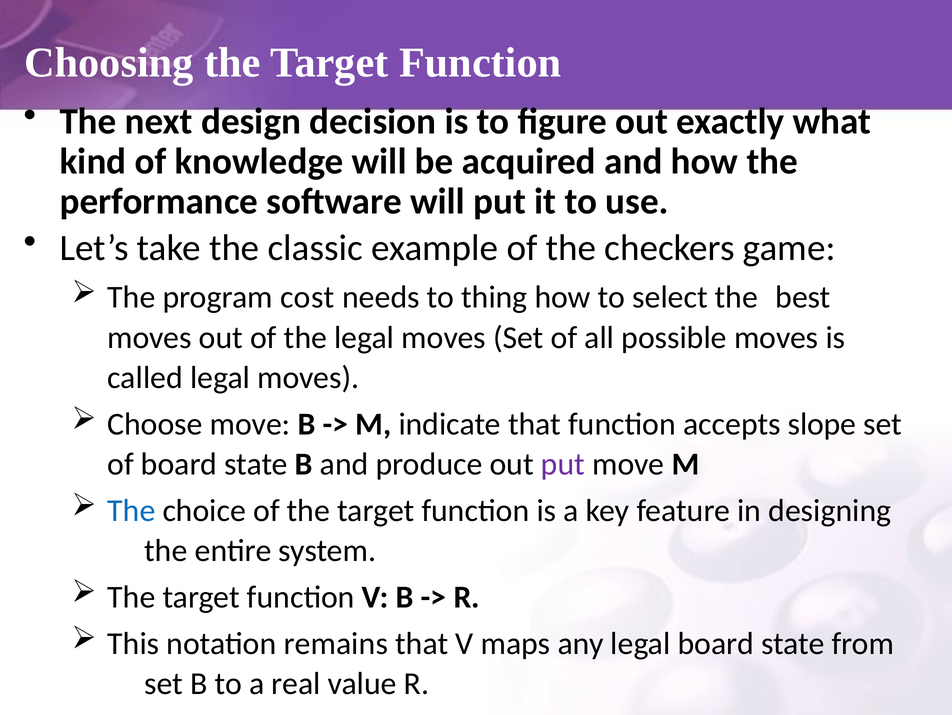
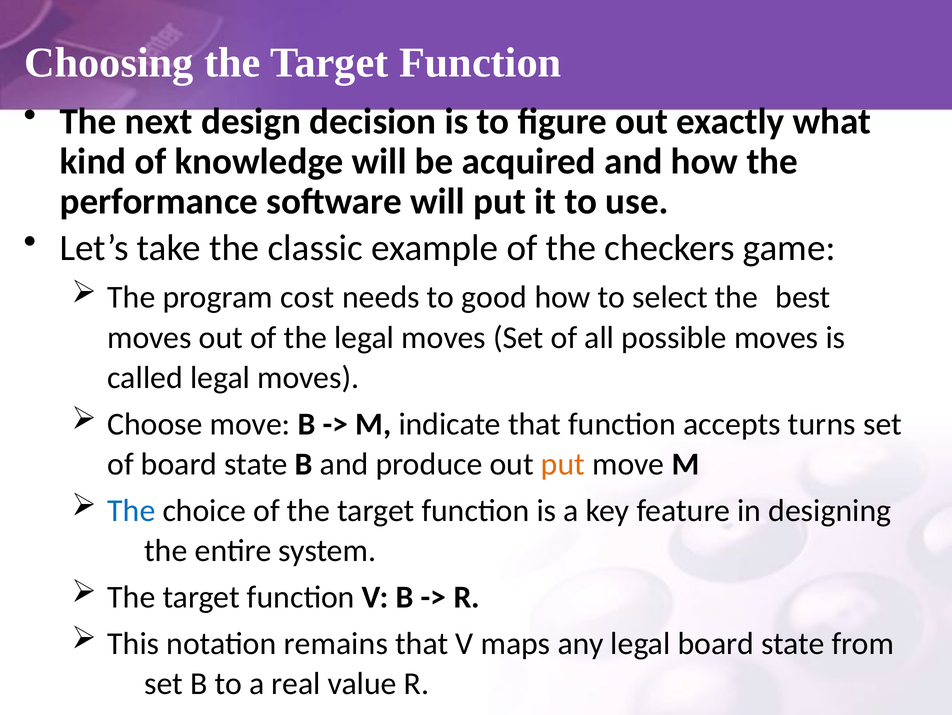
thing: thing -> good
slope: slope -> turns
put at (563, 464) colour: purple -> orange
